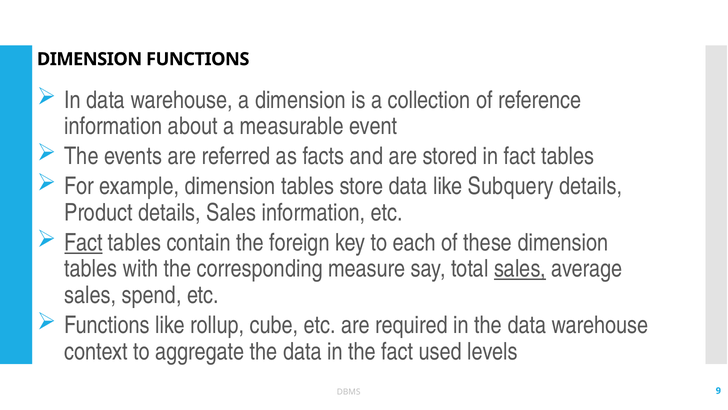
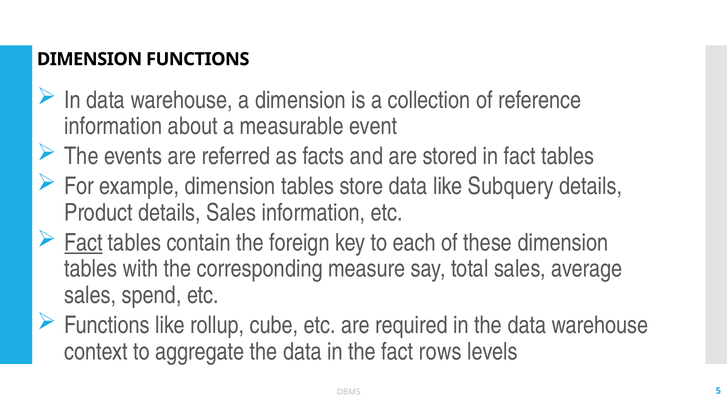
sales at (520, 269) underline: present -> none
used: used -> rows
9: 9 -> 5
